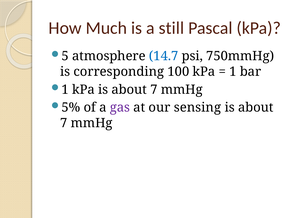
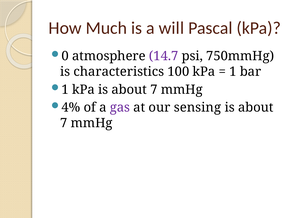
still: still -> will
5: 5 -> 0
14.7 colour: blue -> purple
corresponding: corresponding -> characteristics
5%: 5% -> 4%
